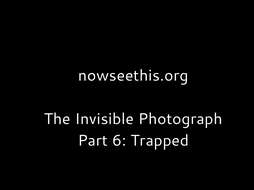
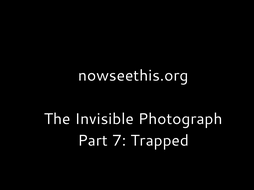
6: 6 -> 7
